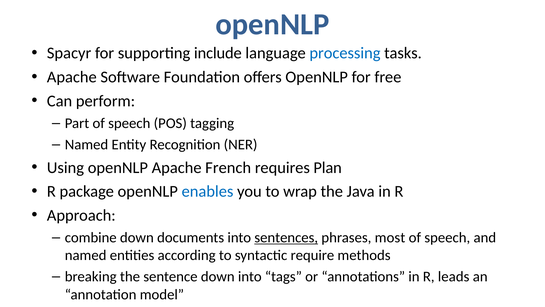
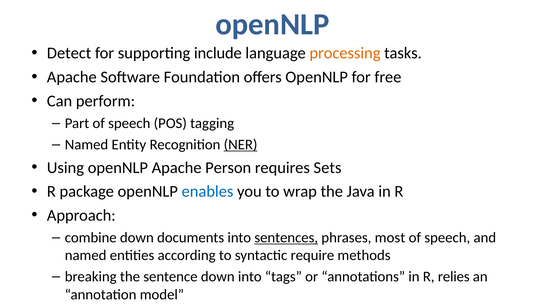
Spacyr: Spacyr -> Detect
processing colour: blue -> orange
NER underline: none -> present
French: French -> Person
Plan: Plan -> Sets
leads: leads -> relies
